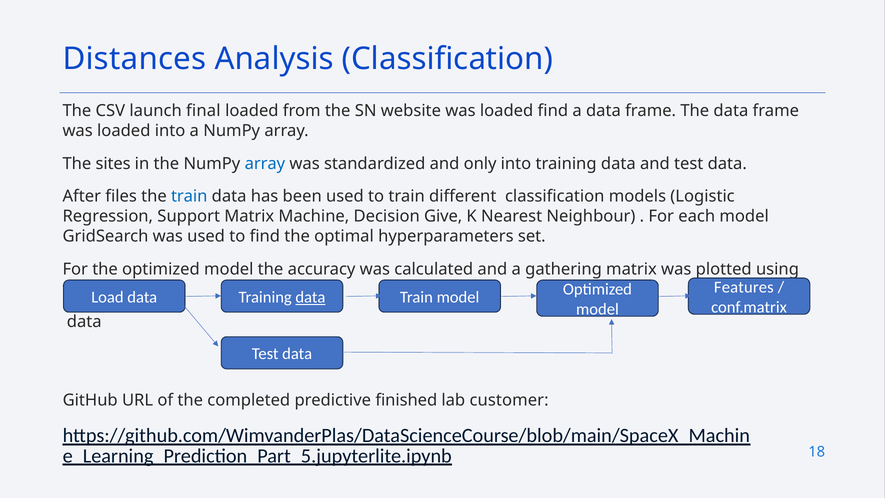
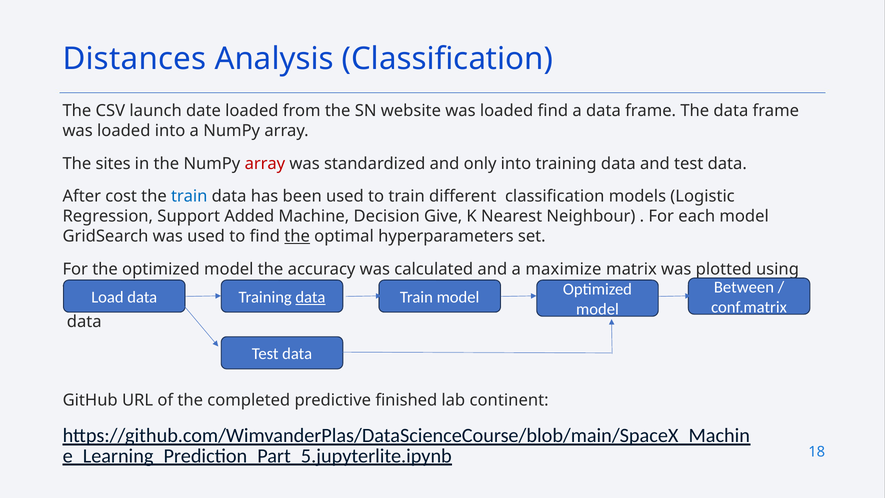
final: final -> date
array at (265, 163) colour: blue -> red
files: files -> cost
Support Matrix: Matrix -> Added
the at (297, 236) underline: none -> present
gathering: gathering -> maximize
Features: Features -> Between
customer: customer -> continent
